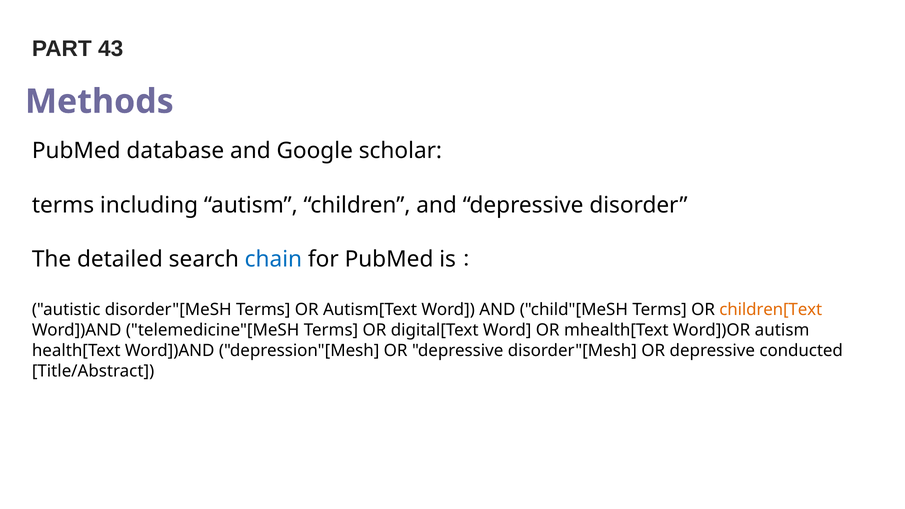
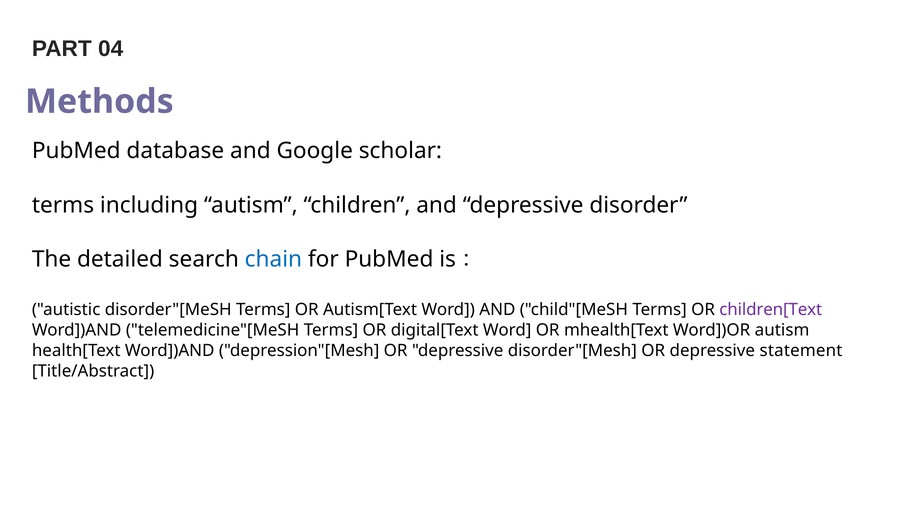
43: 43 -> 04
children[Text colour: orange -> purple
conducted: conducted -> statement
